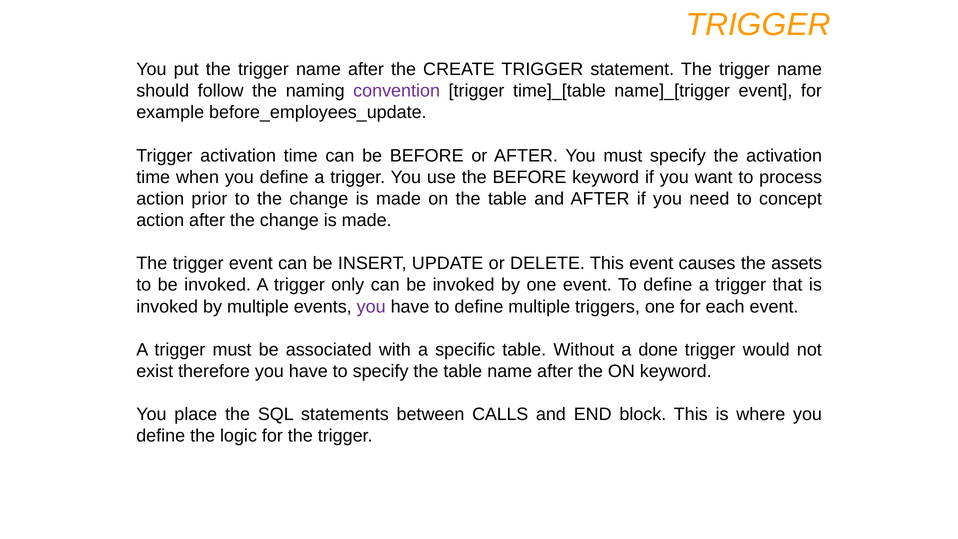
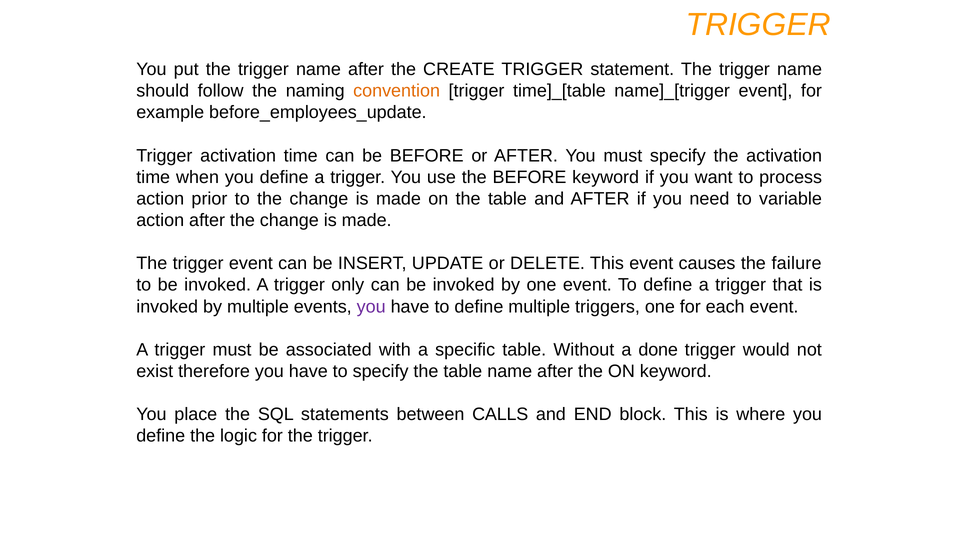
convention colour: purple -> orange
concept: concept -> variable
assets: assets -> failure
